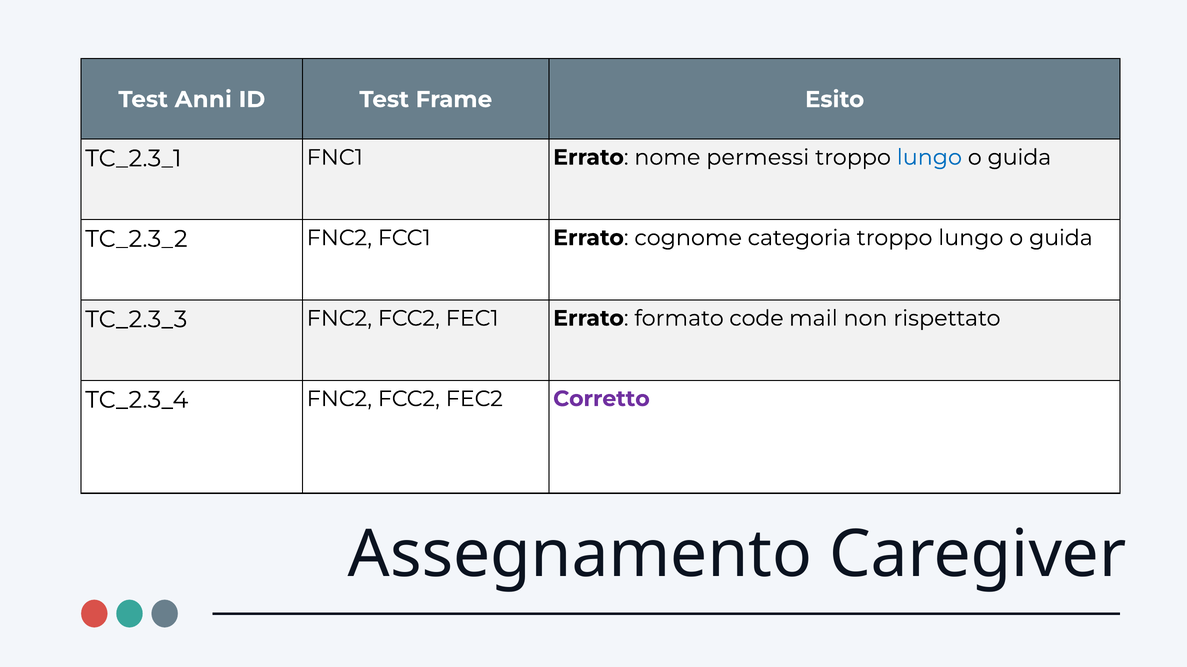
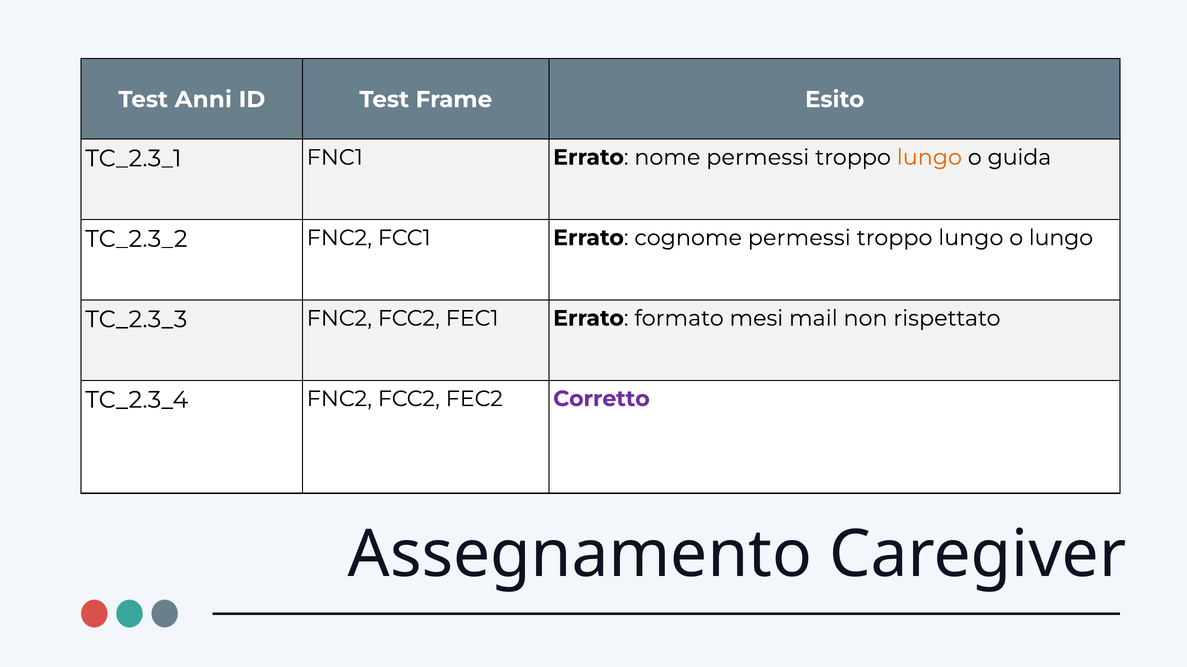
lungo at (929, 158) colour: blue -> orange
cognome categoria: categoria -> permessi
guida at (1061, 238): guida -> lungo
code: code -> mesi
